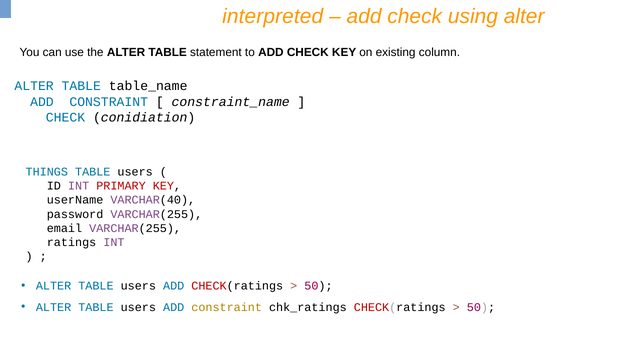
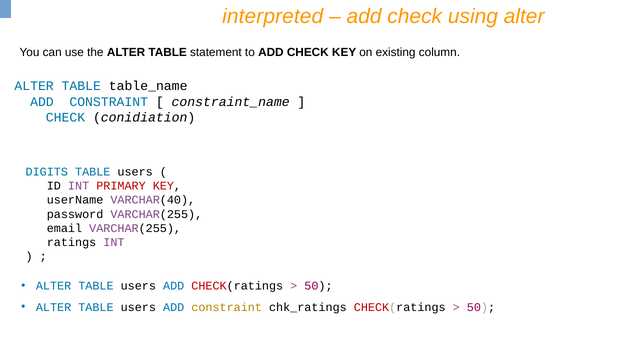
THINGS: THINGS -> DIGITS
